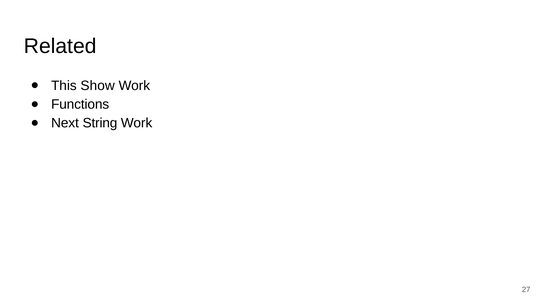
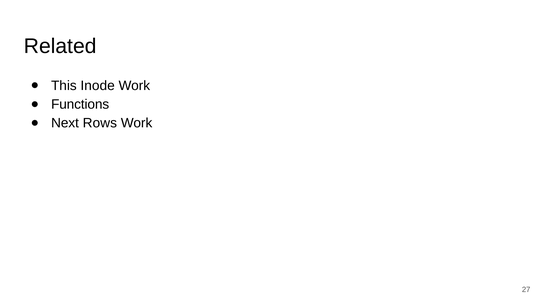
Show: Show -> Inode
String: String -> Rows
